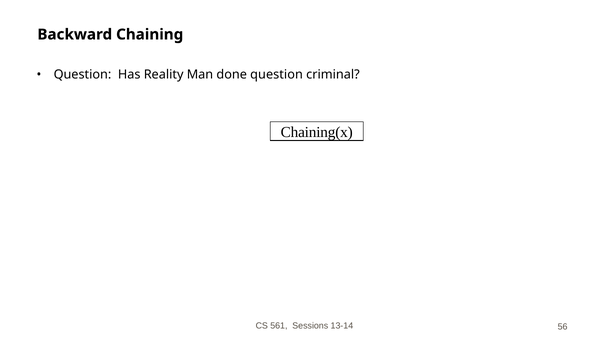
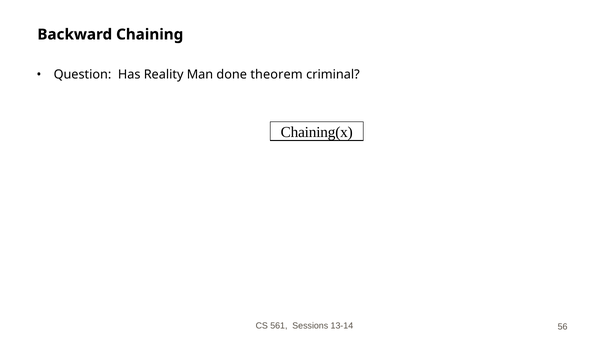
done question: question -> theorem
